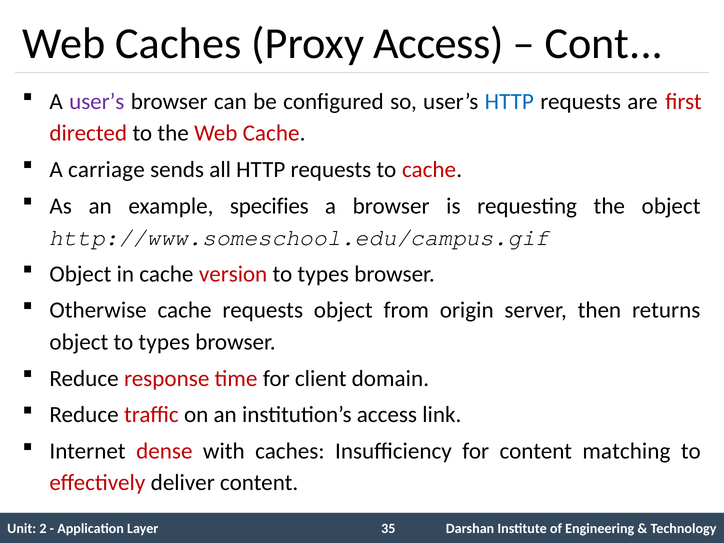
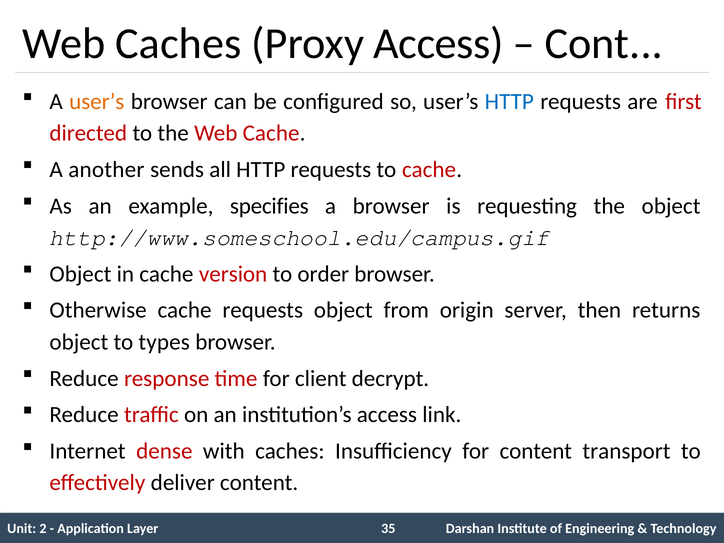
user’s at (97, 101) colour: purple -> orange
carriage: carriage -> another
types at (323, 274): types -> order
domain: domain -> decrypt
matching: matching -> transport
